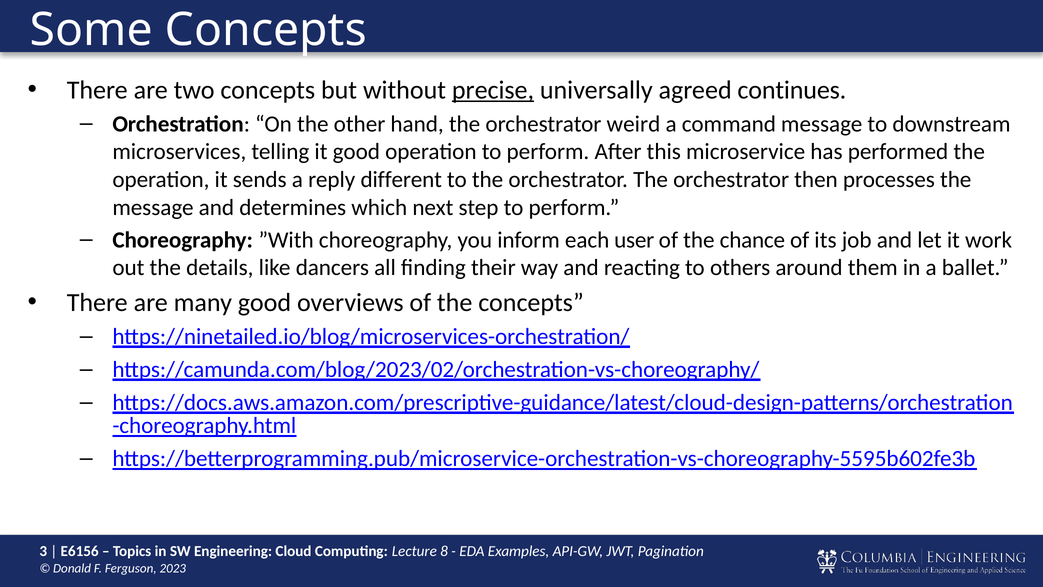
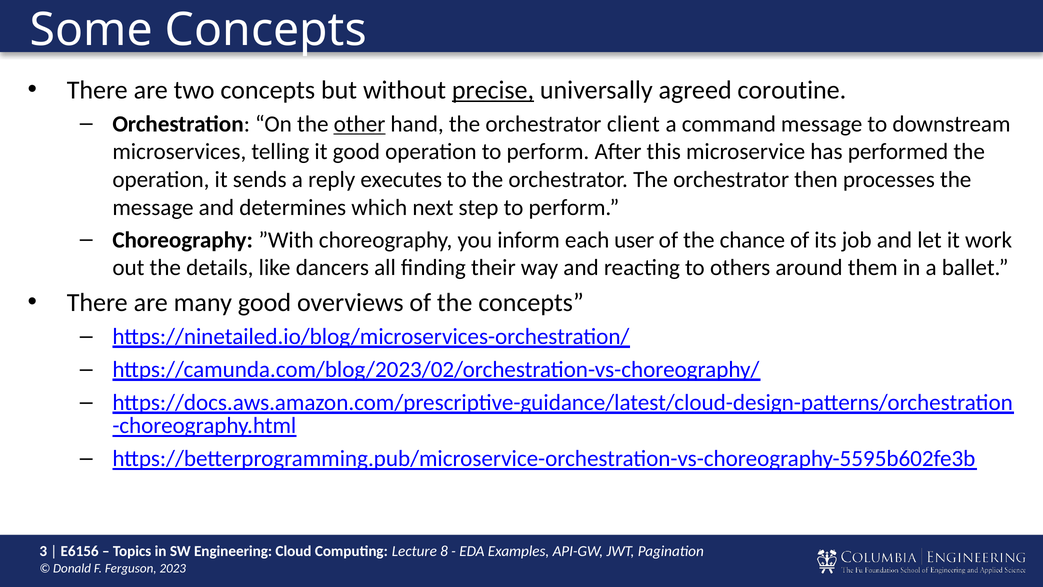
continues: continues -> coroutine
other underline: none -> present
weird: weird -> client
different: different -> executes
